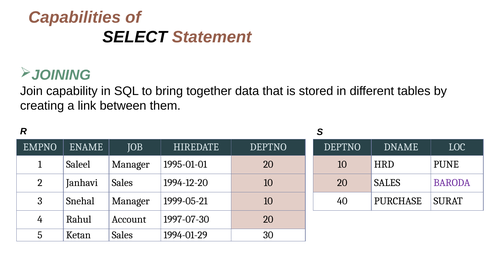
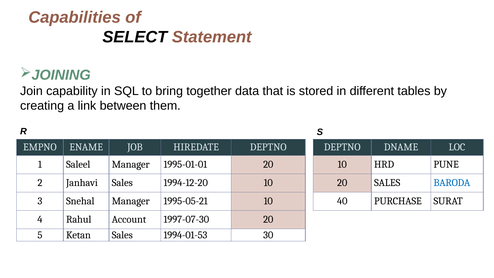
BARODA colour: purple -> blue
1999-05-21: 1999-05-21 -> 1995-05-21
1994-01-29: 1994-01-29 -> 1994-01-53
